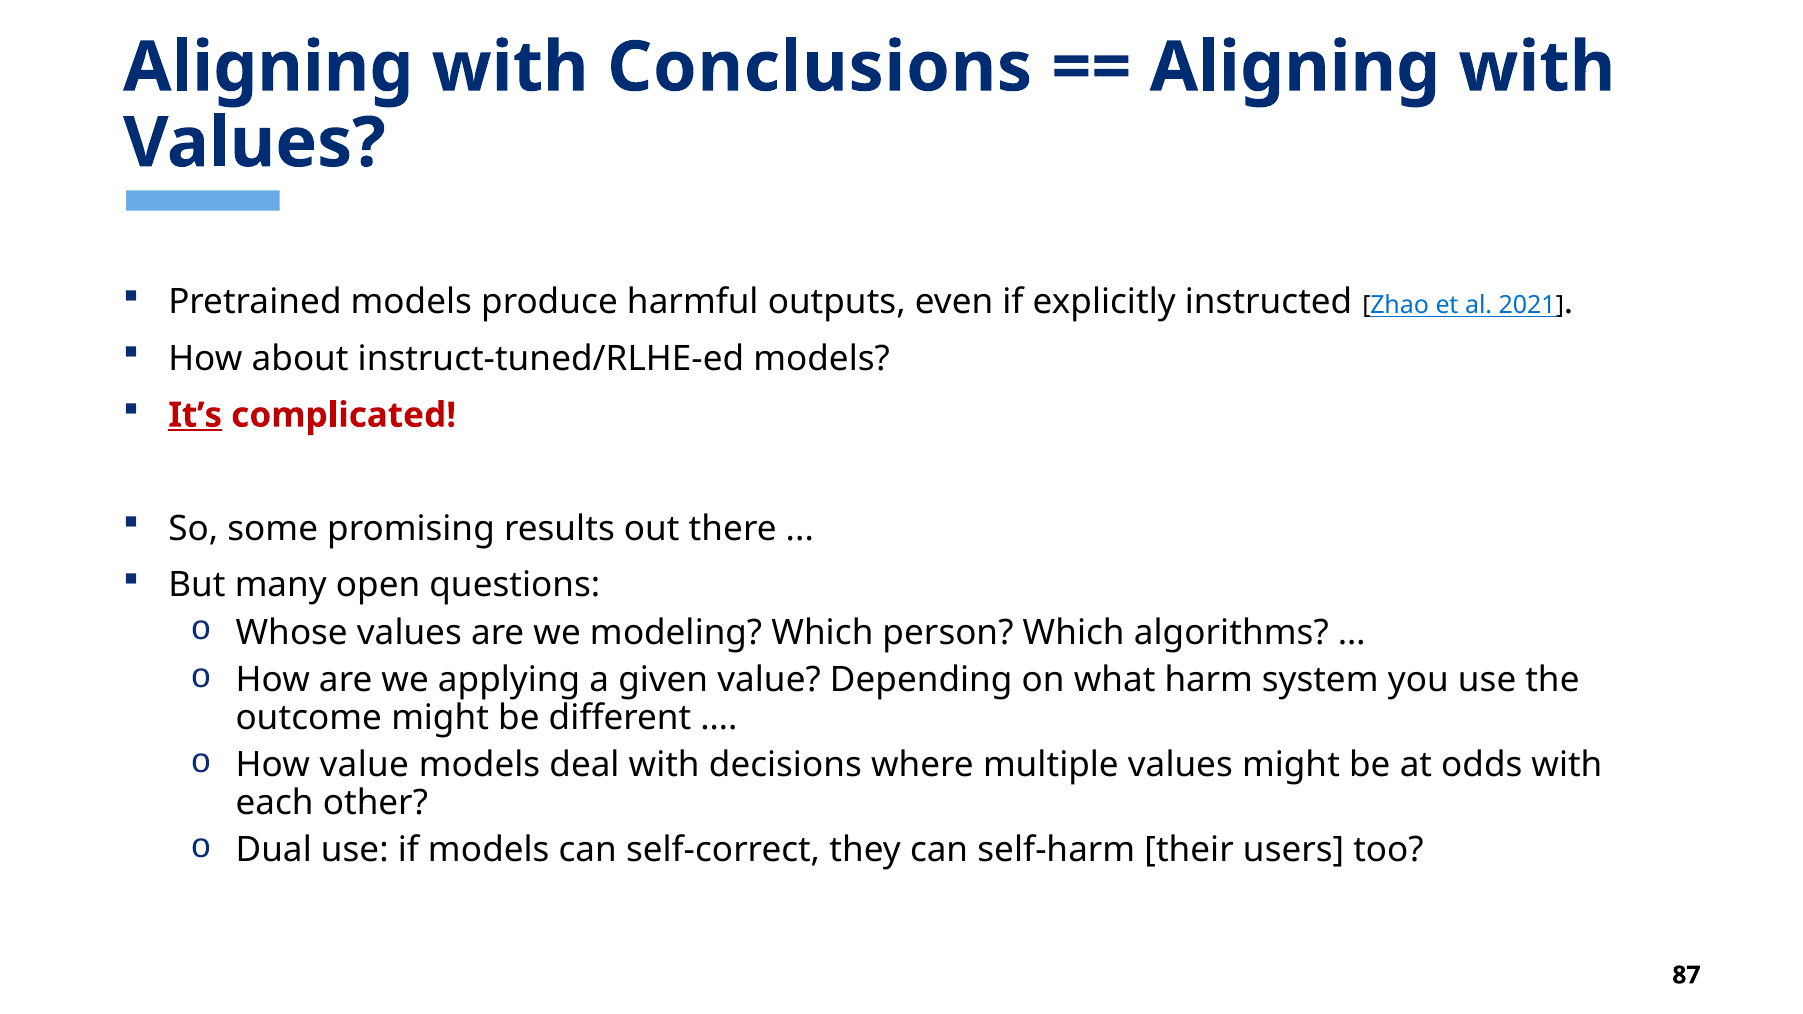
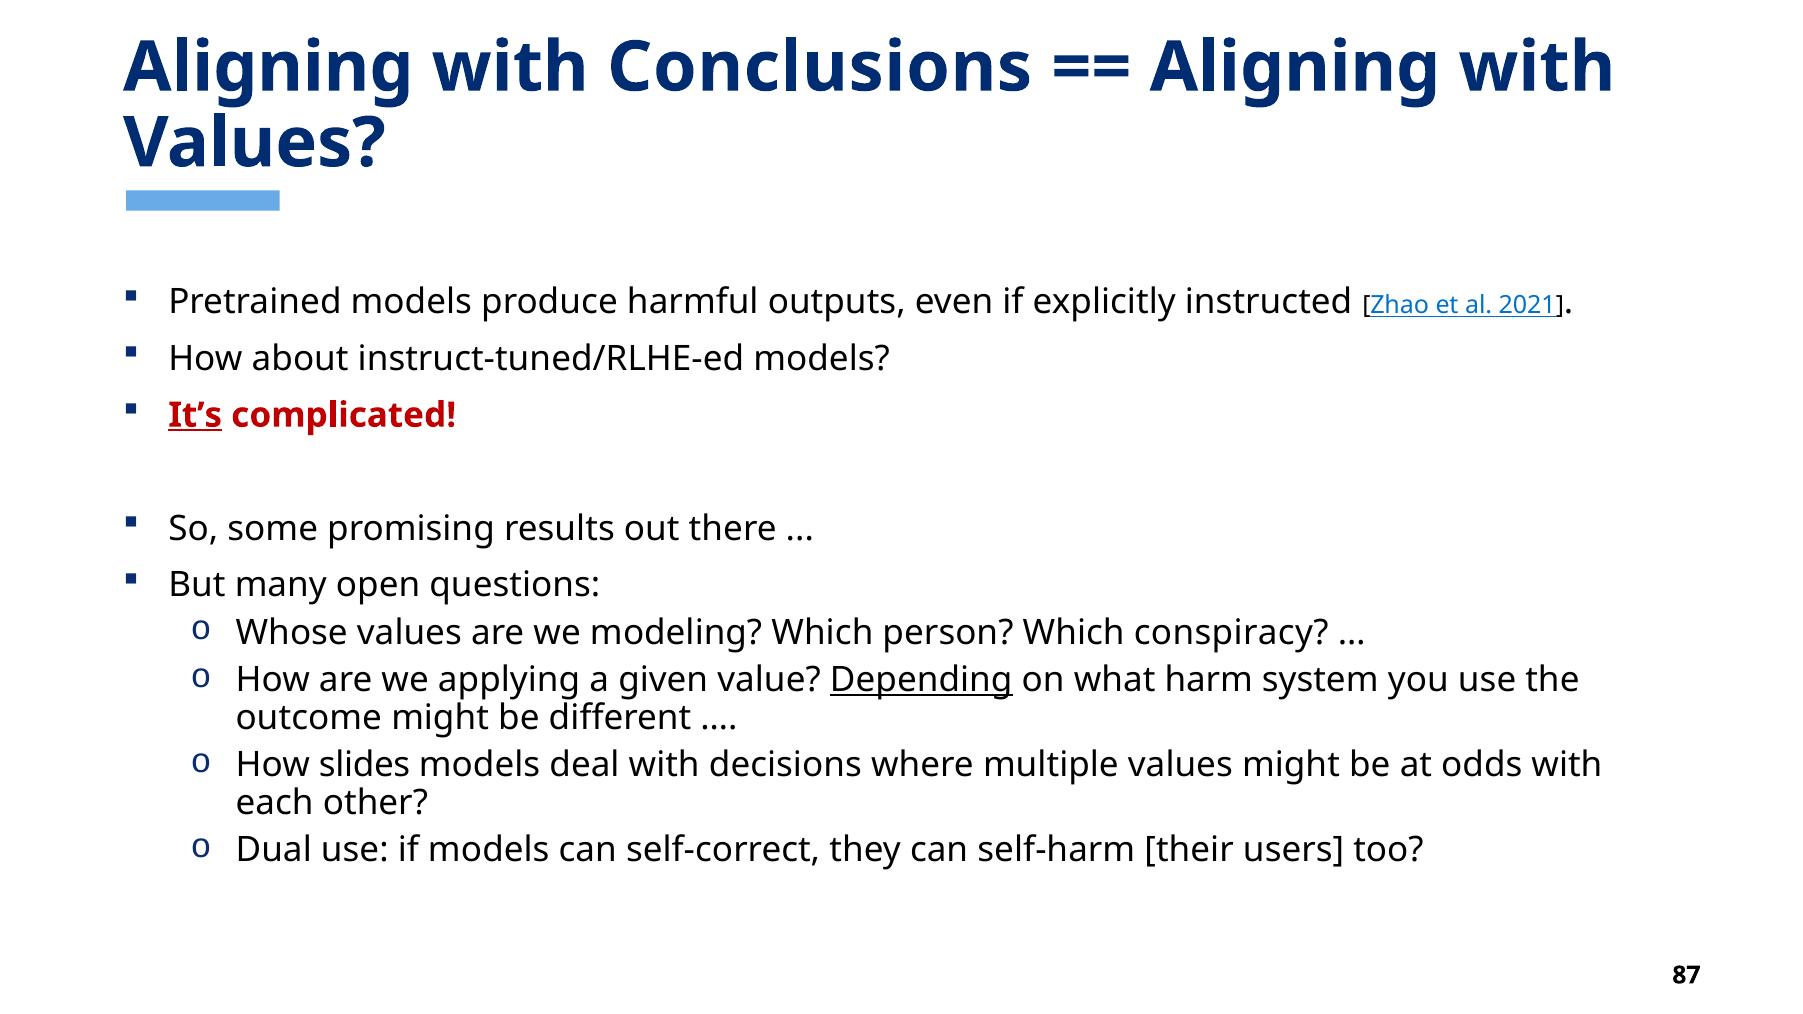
algorithms: algorithms -> conspiracy
Depending underline: none -> present
How value: value -> slides
